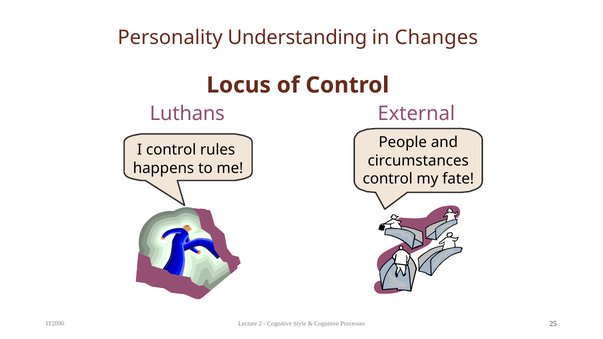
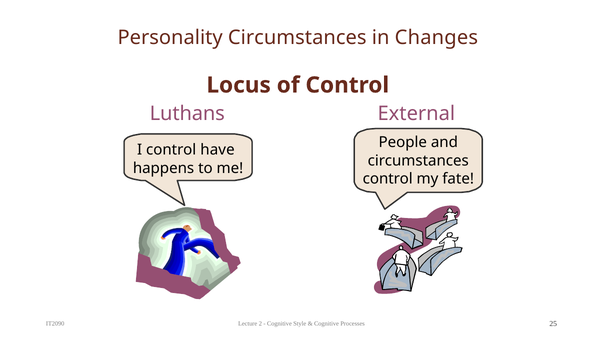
Personality Understanding: Understanding -> Circumstances
rules: rules -> have
